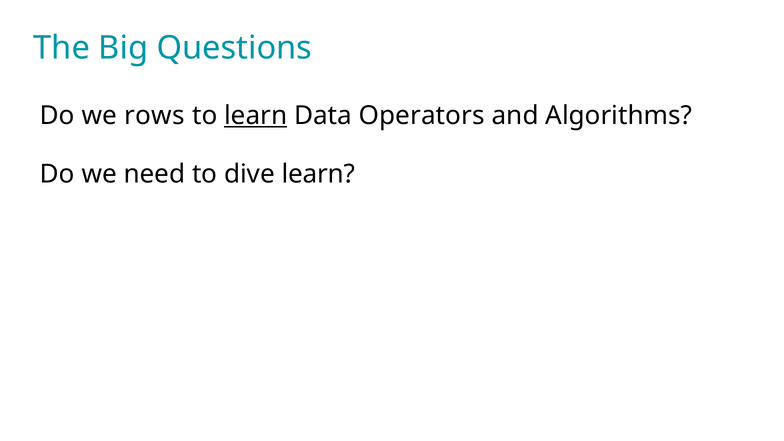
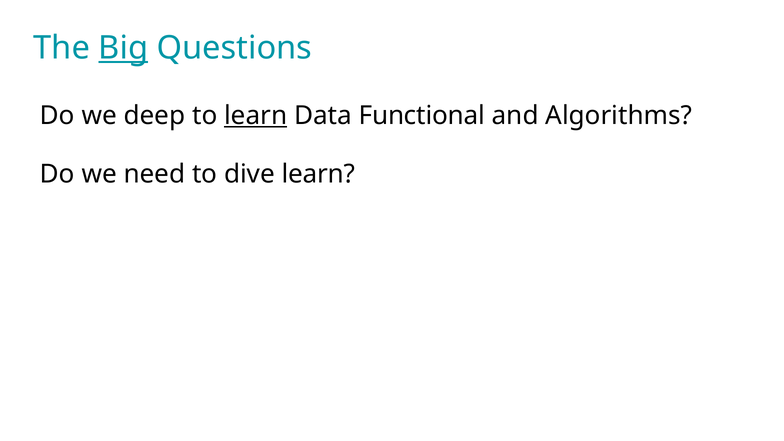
Big underline: none -> present
rows: rows -> deep
Operators: Operators -> Functional
